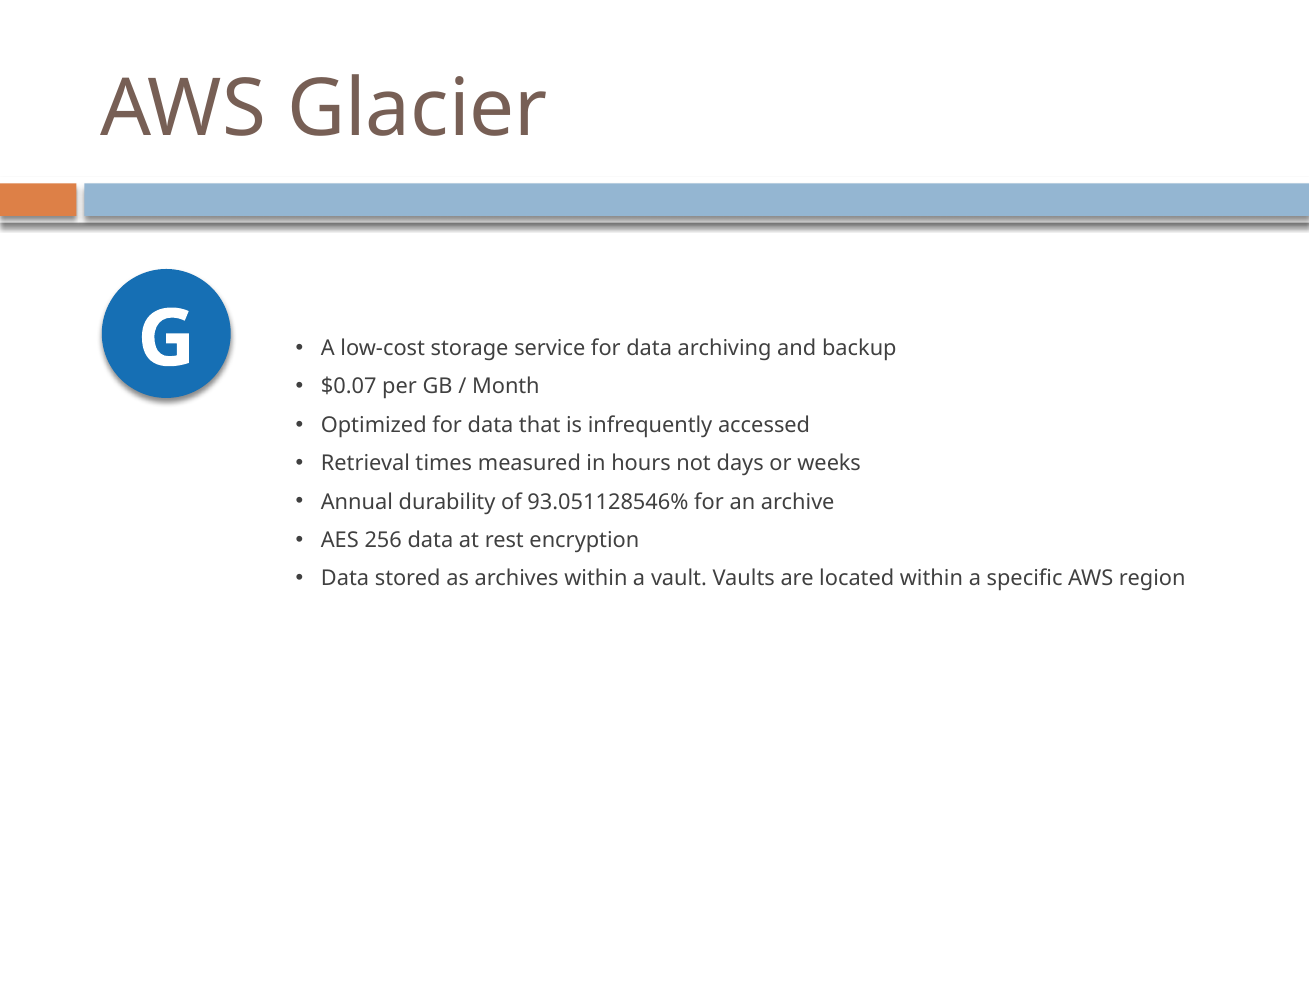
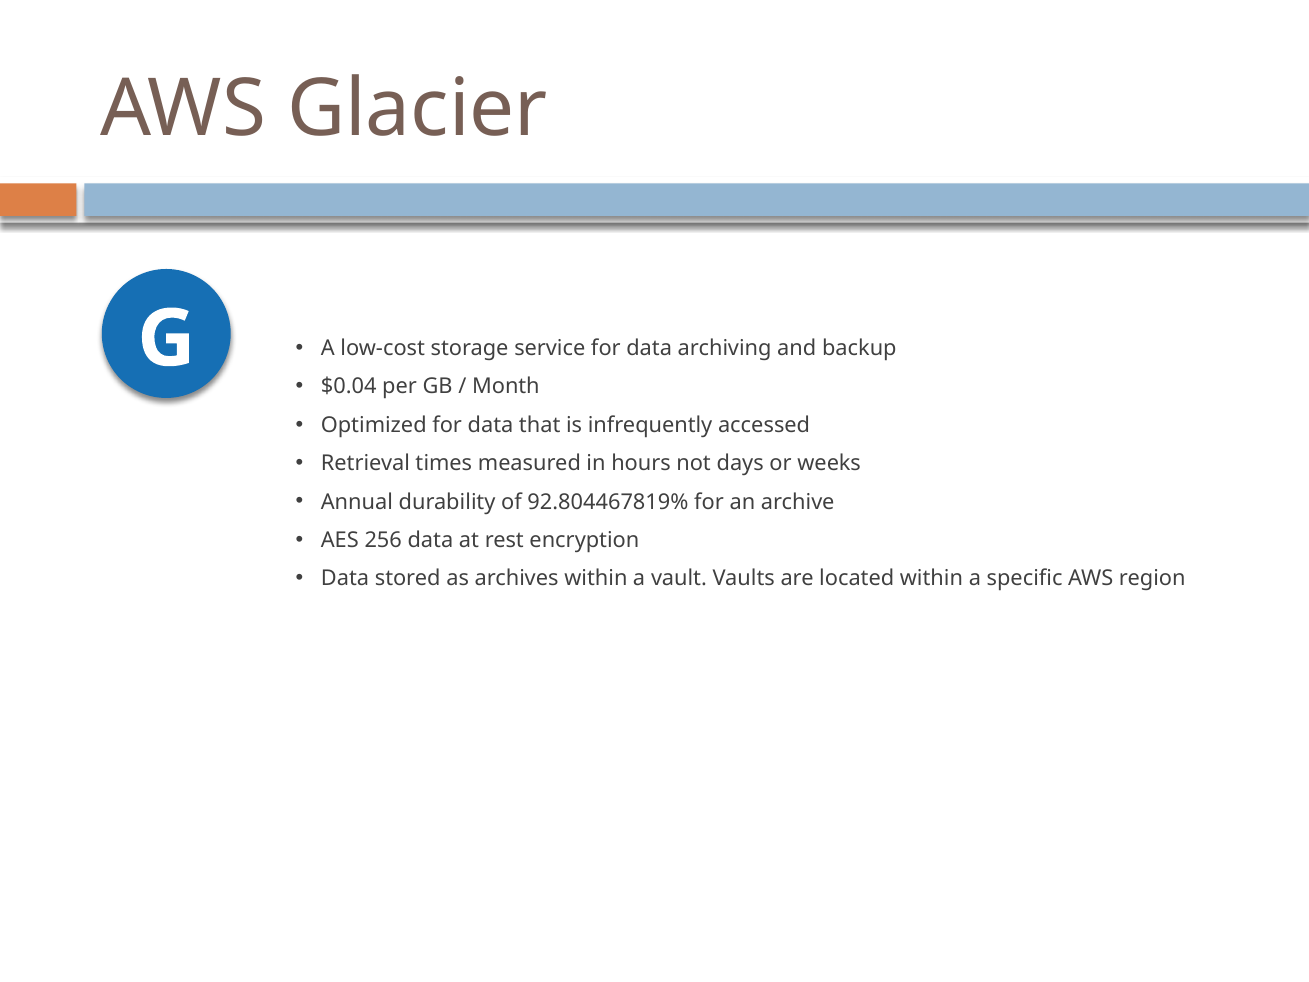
$0.07: $0.07 -> $0.04
93.051128546%: 93.051128546% -> 92.804467819%
